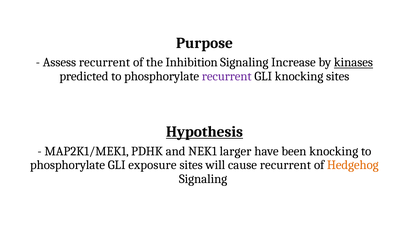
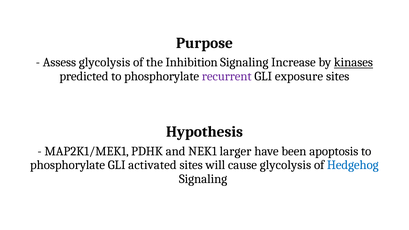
Assess recurrent: recurrent -> glycolysis
GLI knocking: knocking -> exposure
Hypothesis underline: present -> none
been knocking: knocking -> apoptosis
exposure: exposure -> activated
cause recurrent: recurrent -> glycolysis
Hedgehog colour: orange -> blue
